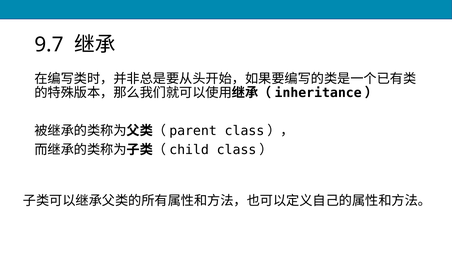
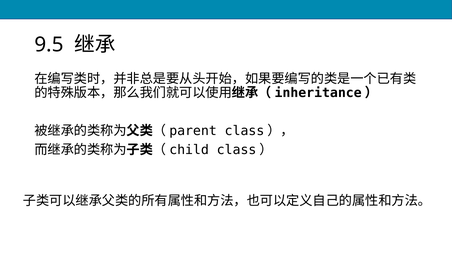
9.7: 9.7 -> 9.5
